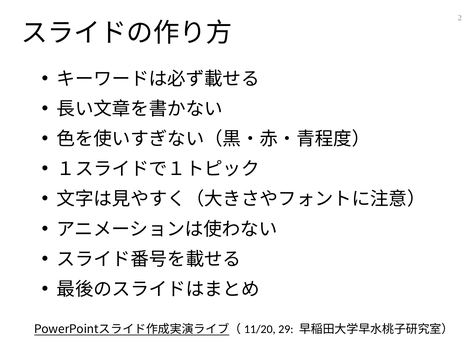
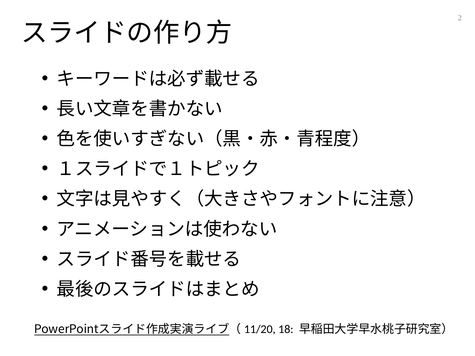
29: 29 -> 18
